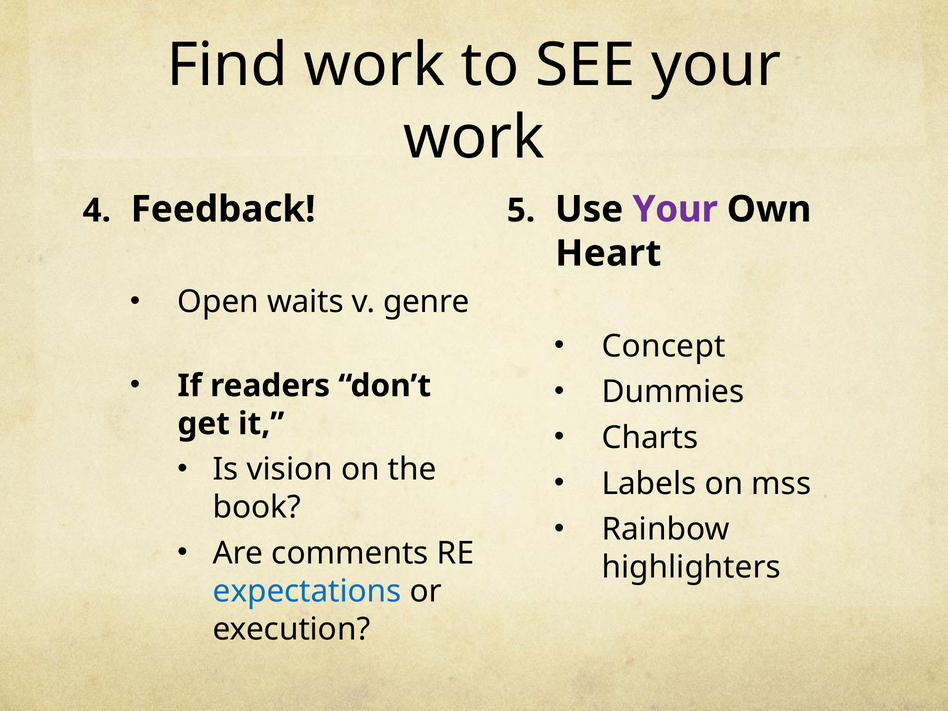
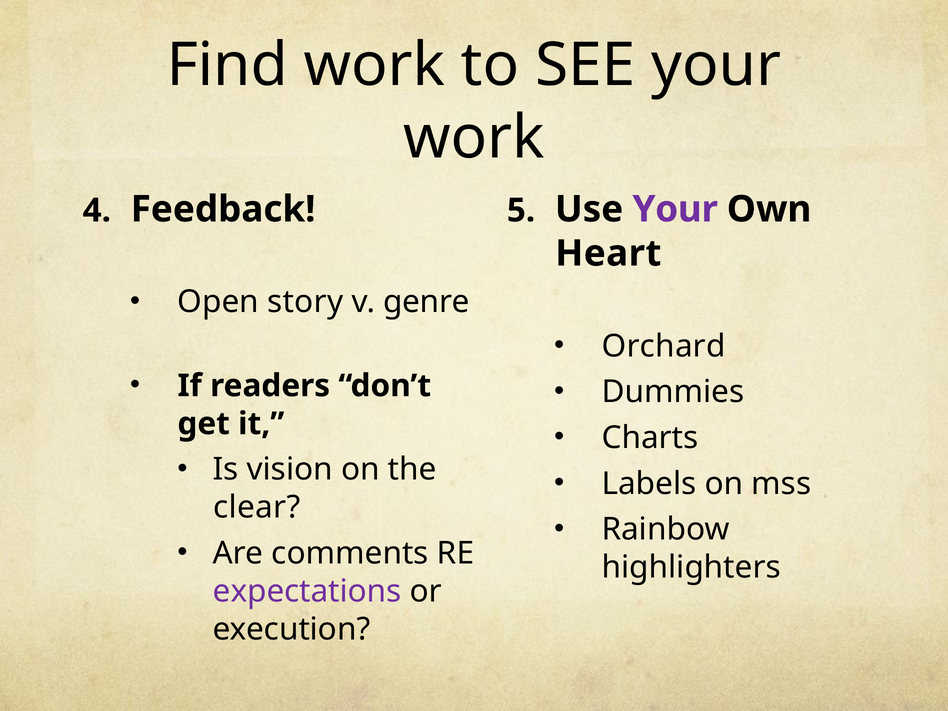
waits: waits -> story
Concept: Concept -> Orchard
book: book -> clear
expectations colour: blue -> purple
